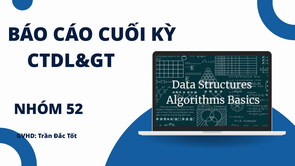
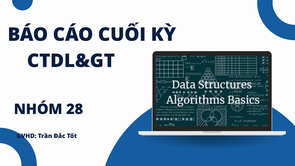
52: 52 -> 28
